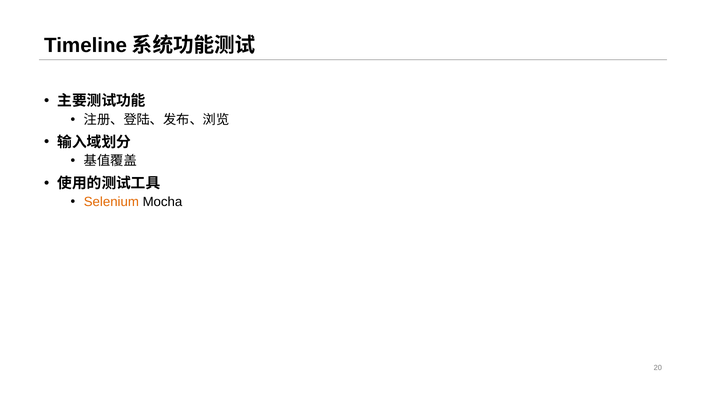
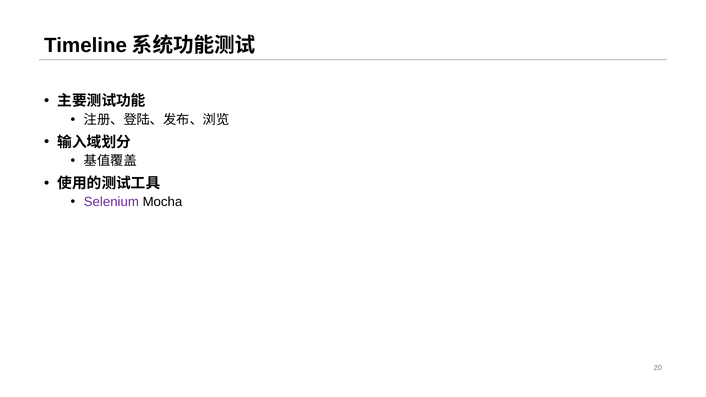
Selenium colour: orange -> purple
